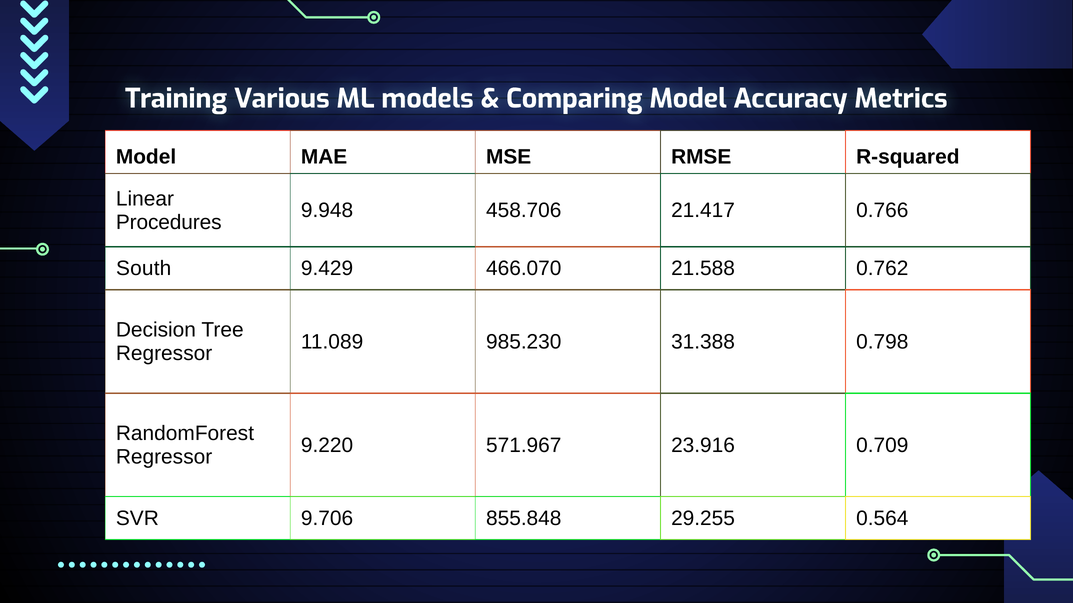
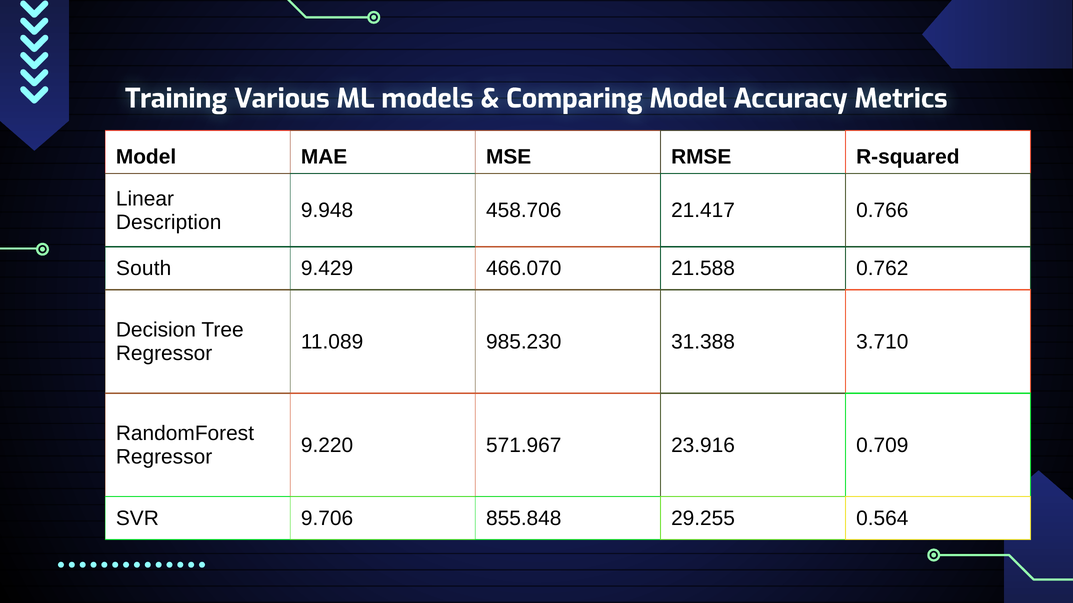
Procedures: Procedures -> Description
0.798: 0.798 -> 3.710
